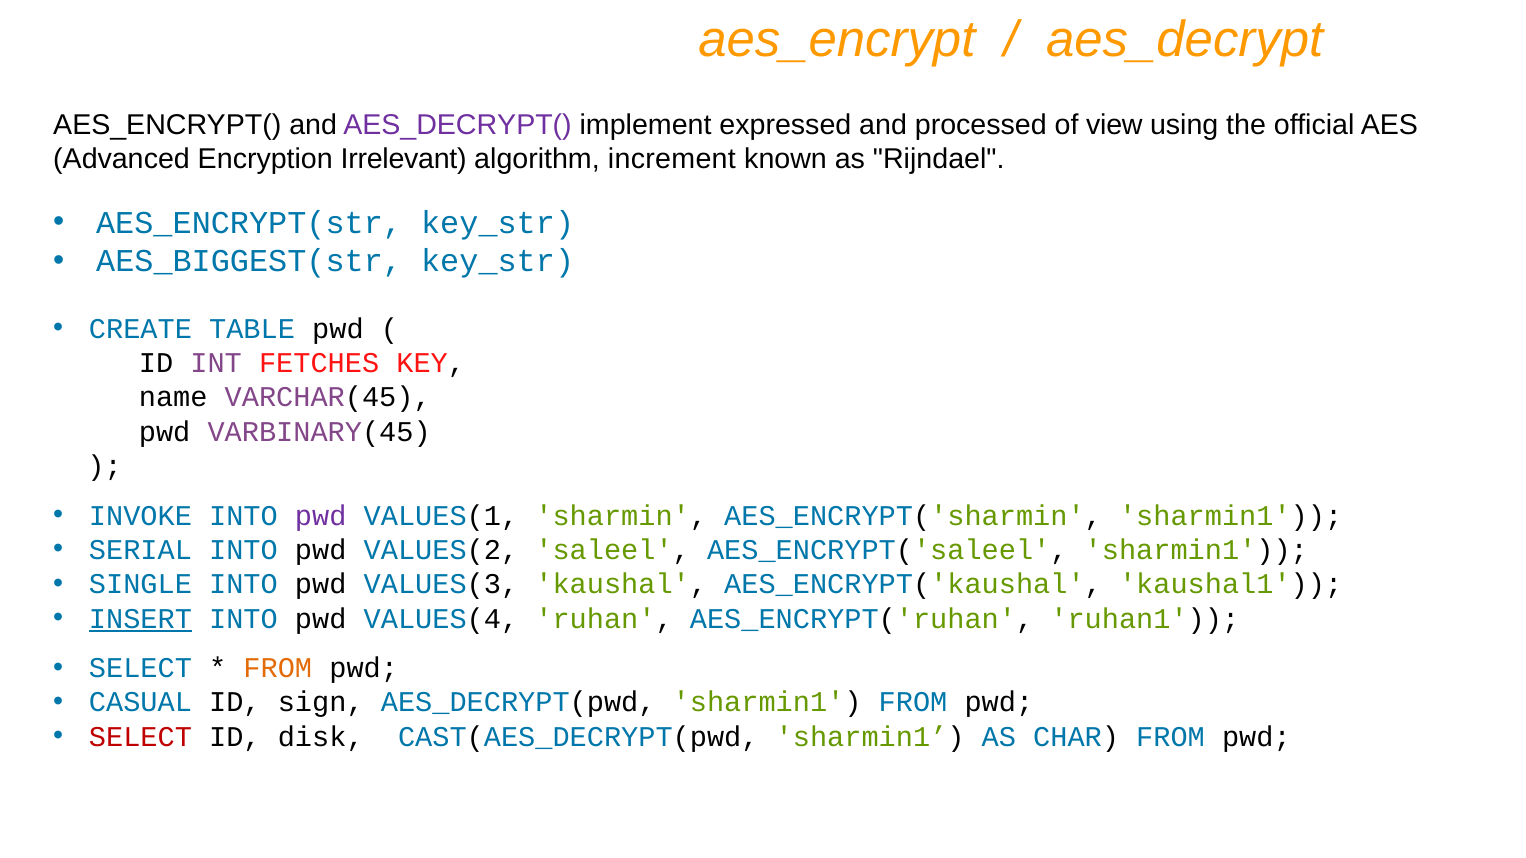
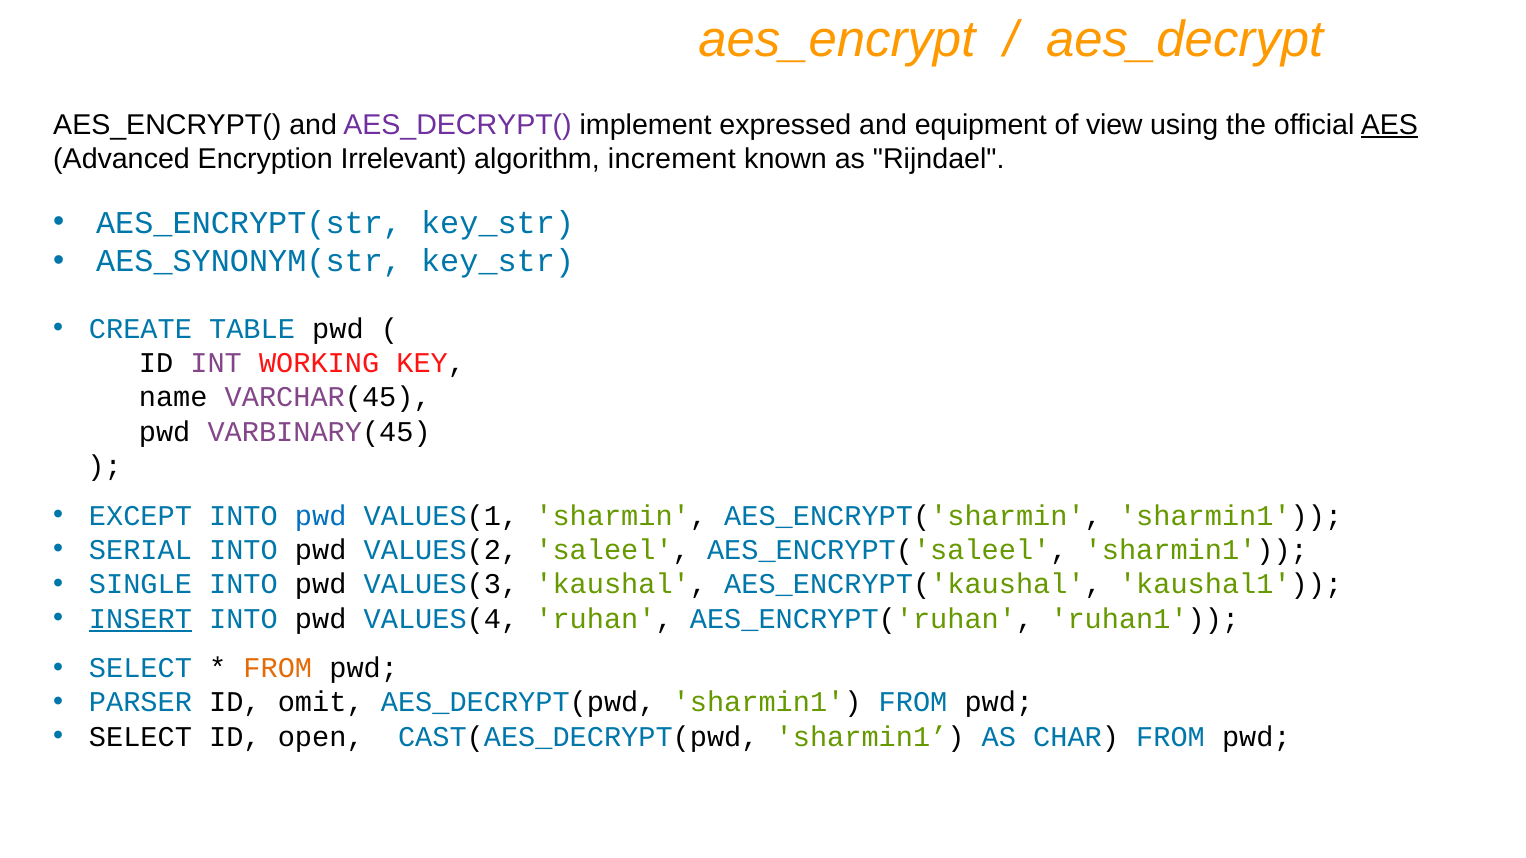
processed: processed -> equipment
AES underline: none -> present
AES_BIGGEST(str: AES_BIGGEST(str -> AES_SYNONYM(str
FETCHES: FETCHES -> WORKING
INVOKE: INVOKE -> EXCEPT
pwd at (321, 516) colour: purple -> blue
CASUAL: CASUAL -> PARSER
sign: sign -> omit
SELECT at (140, 737) colour: red -> black
disk: disk -> open
